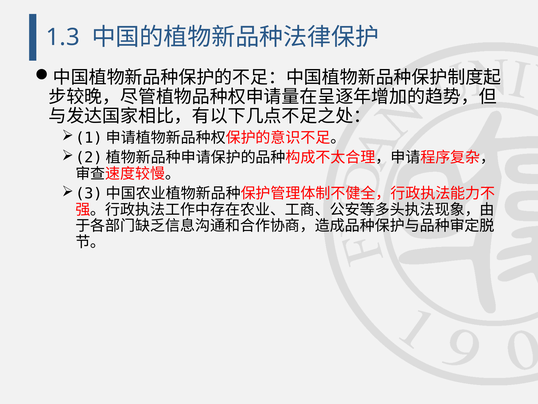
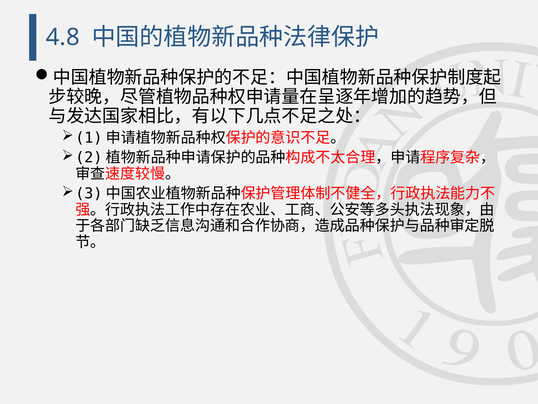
1.3: 1.3 -> 4.8
